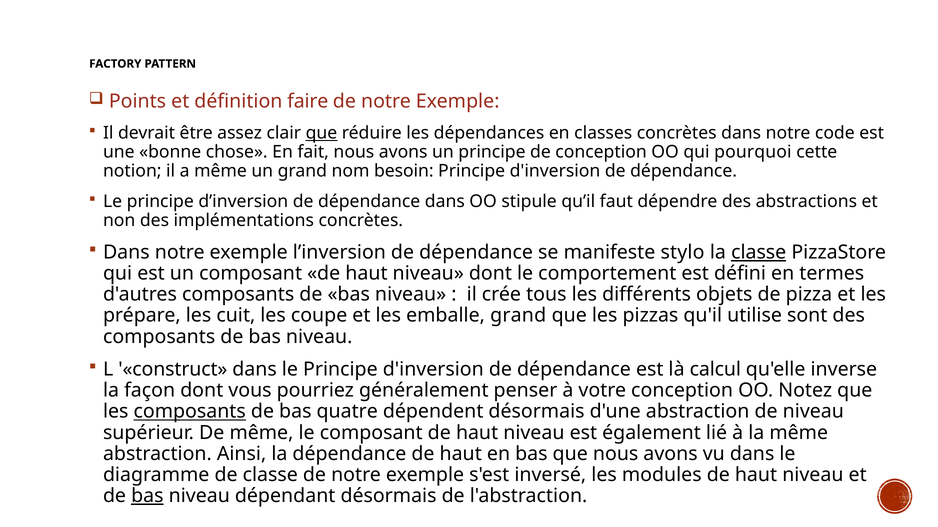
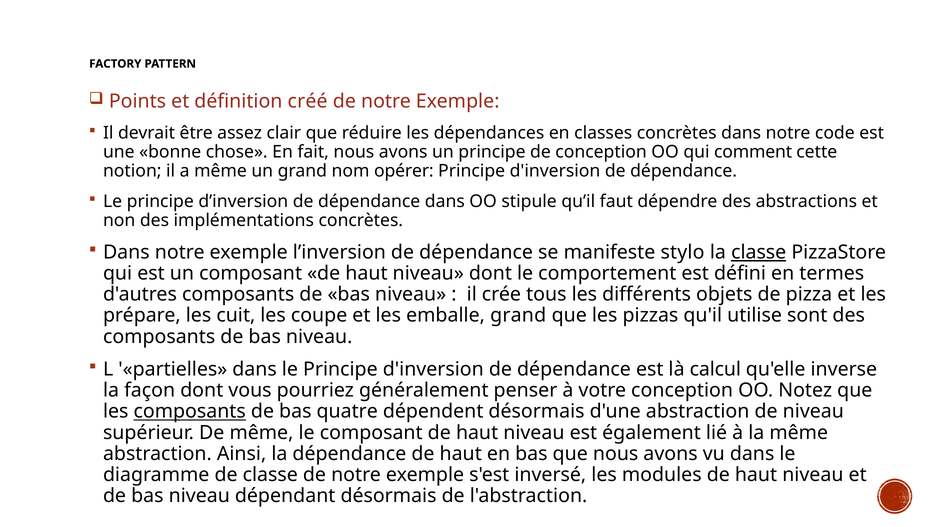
faire: faire -> créé
que at (321, 133) underline: present -> none
pourquoi: pourquoi -> comment
besoin: besoin -> opérer
construct: construct -> partielles
bas at (147, 496) underline: present -> none
